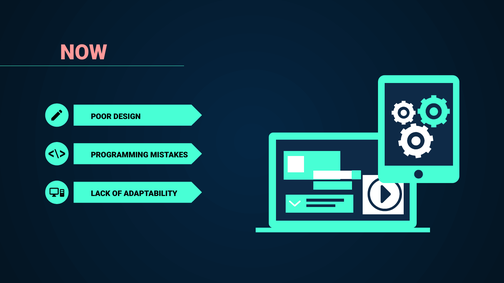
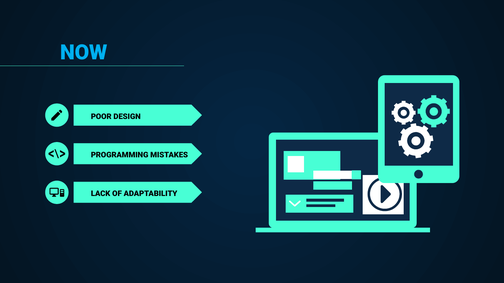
NOW colour: pink -> light blue
